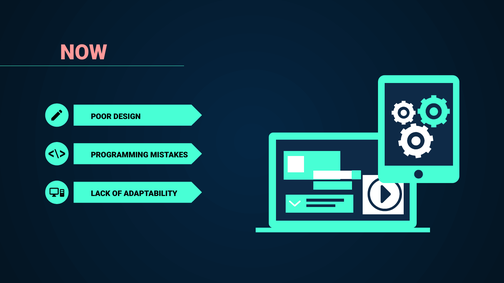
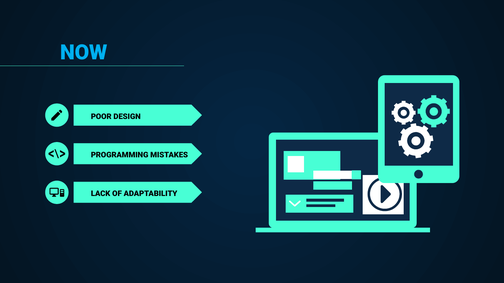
NOW colour: pink -> light blue
